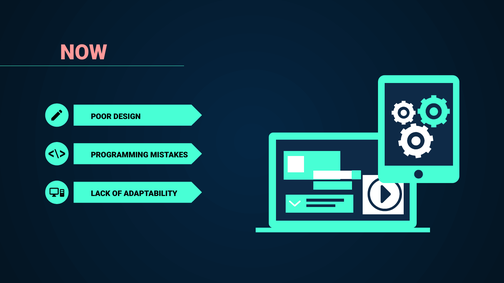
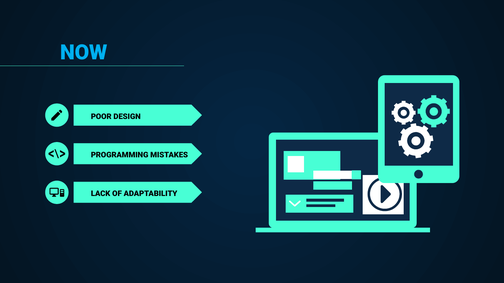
NOW colour: pink -> light blue
